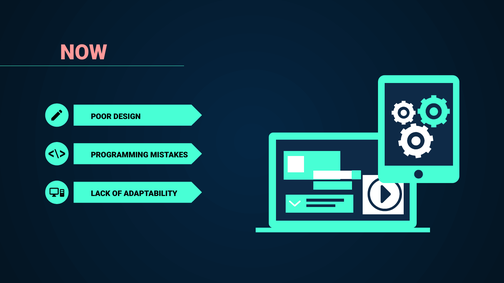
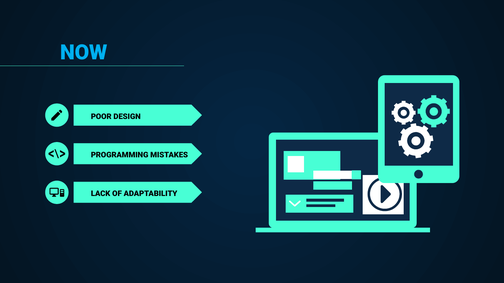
NOW colour: pink -> light blue
